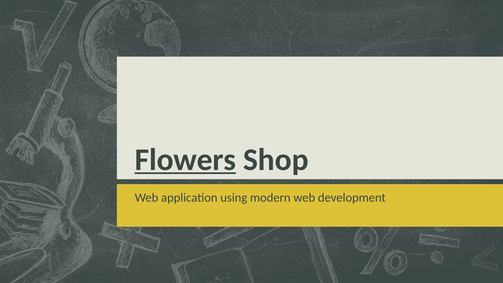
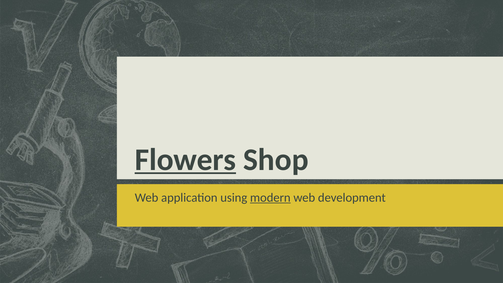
modern underline: none -> present
